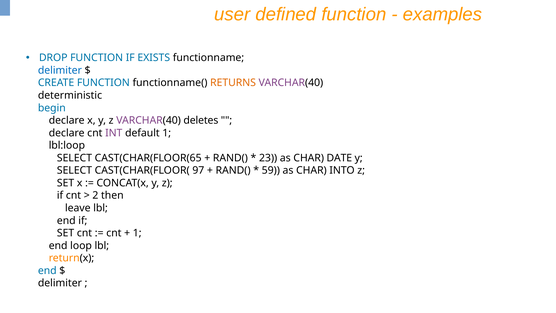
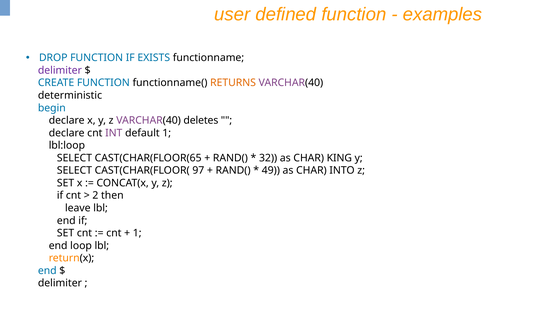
delimiter at (60, 70) colour: blue -> purple
23: 23 -> 32
DATE: DATE -> KING
59: 59 -> 49
